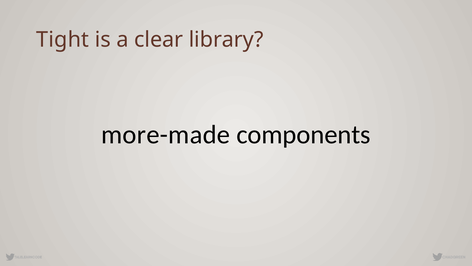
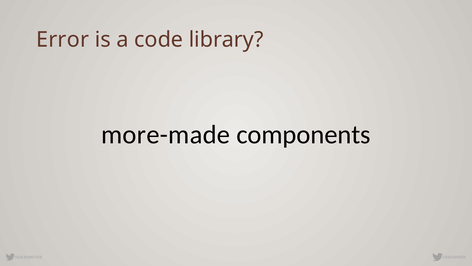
Tight: Tight -> Error
clear: clear -> code
